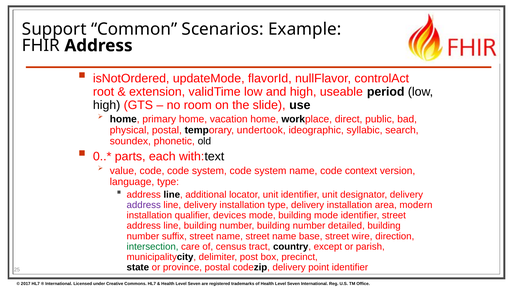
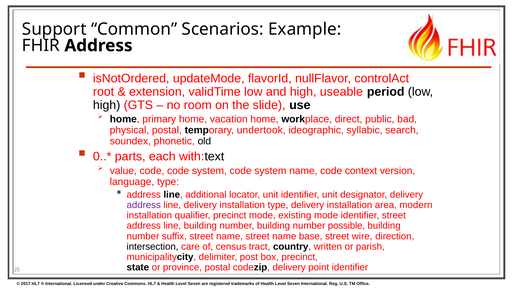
qualifier devices: devices -> precinct
mode building: building -> existing
detailed: detailed -> possible
intersection colour: green -> black
except: except -> written
